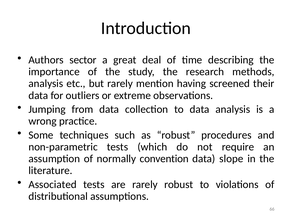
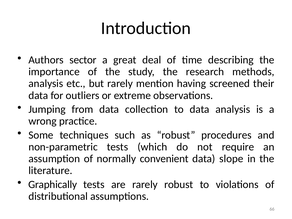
convention: convention -> convenient
Associated: Associated -> Graphically
